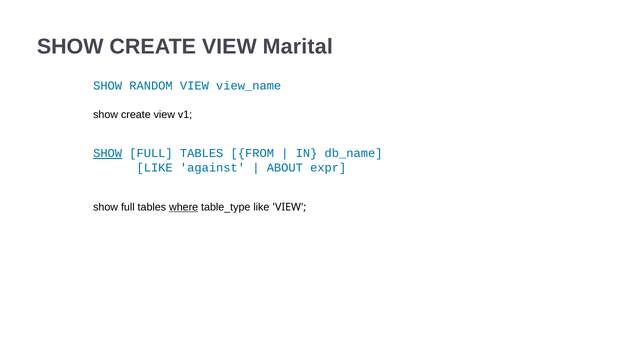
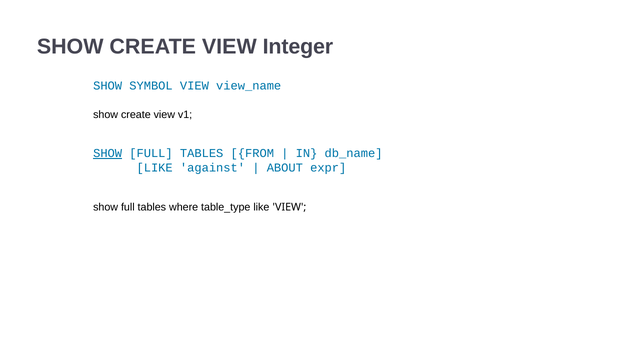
Marital: Marital -> Integer
RANDOM: RANDOM -> SYMBOL
where underline: present -> none
